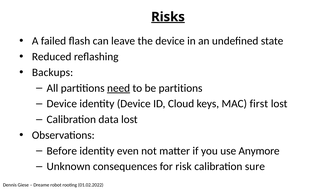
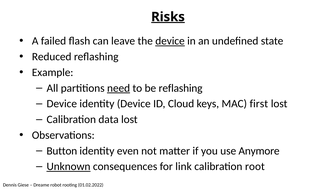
device at (170, 41) underline: none -> present
Backups: Backups -> Example
be partitions: partitions -> reflashing
Before: Before -> Button
Unknown underline: none -> present
risk: risk -> link
sure: sure -> root
